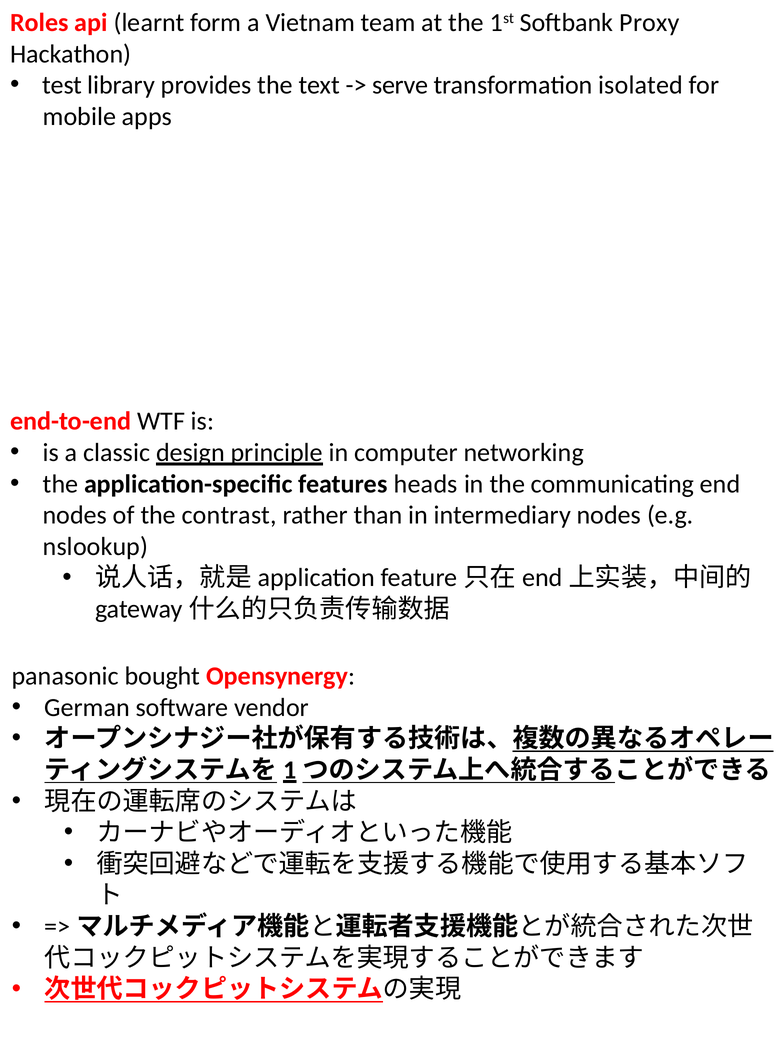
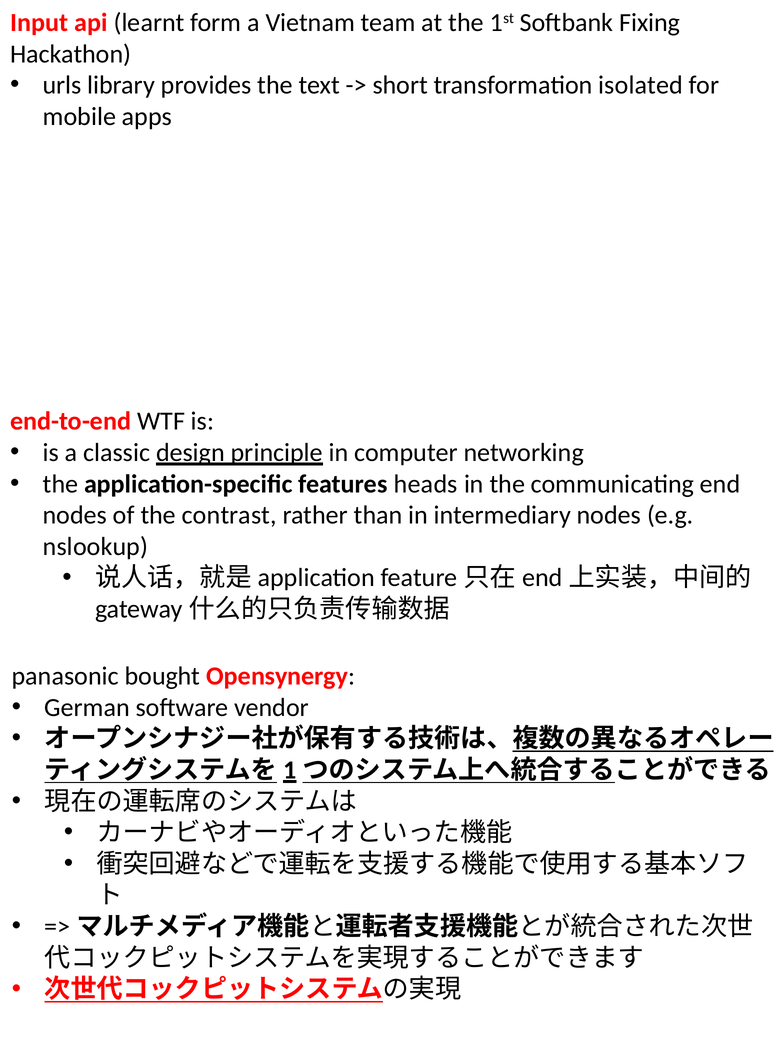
Roles: Roles -> Input
Proxy: Proxy -> Fixing
test: test -> urls
serve: serve -> short
